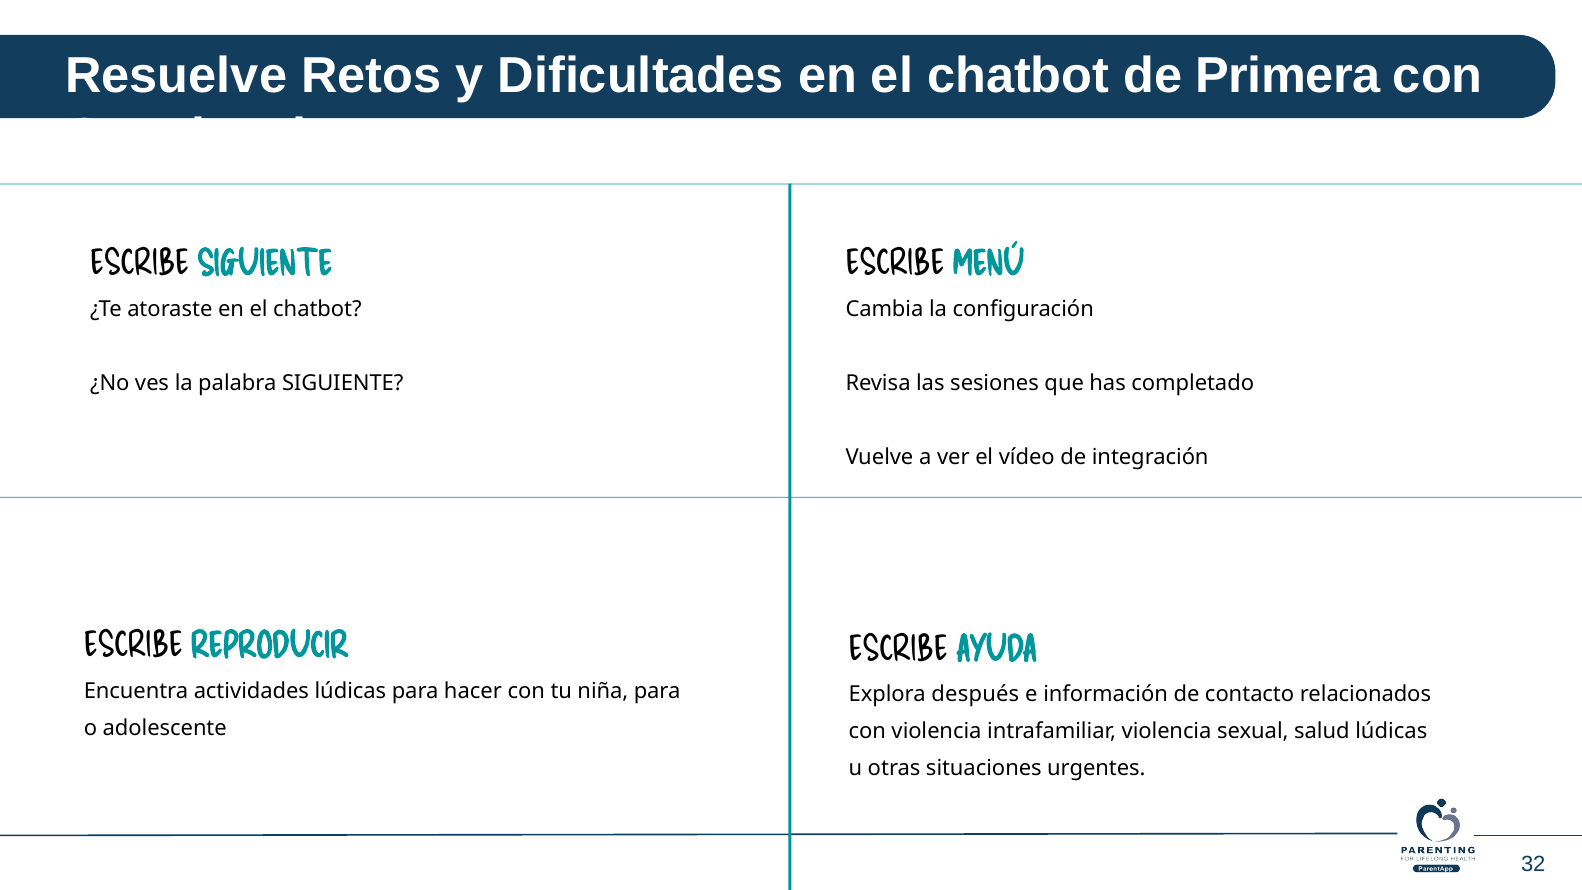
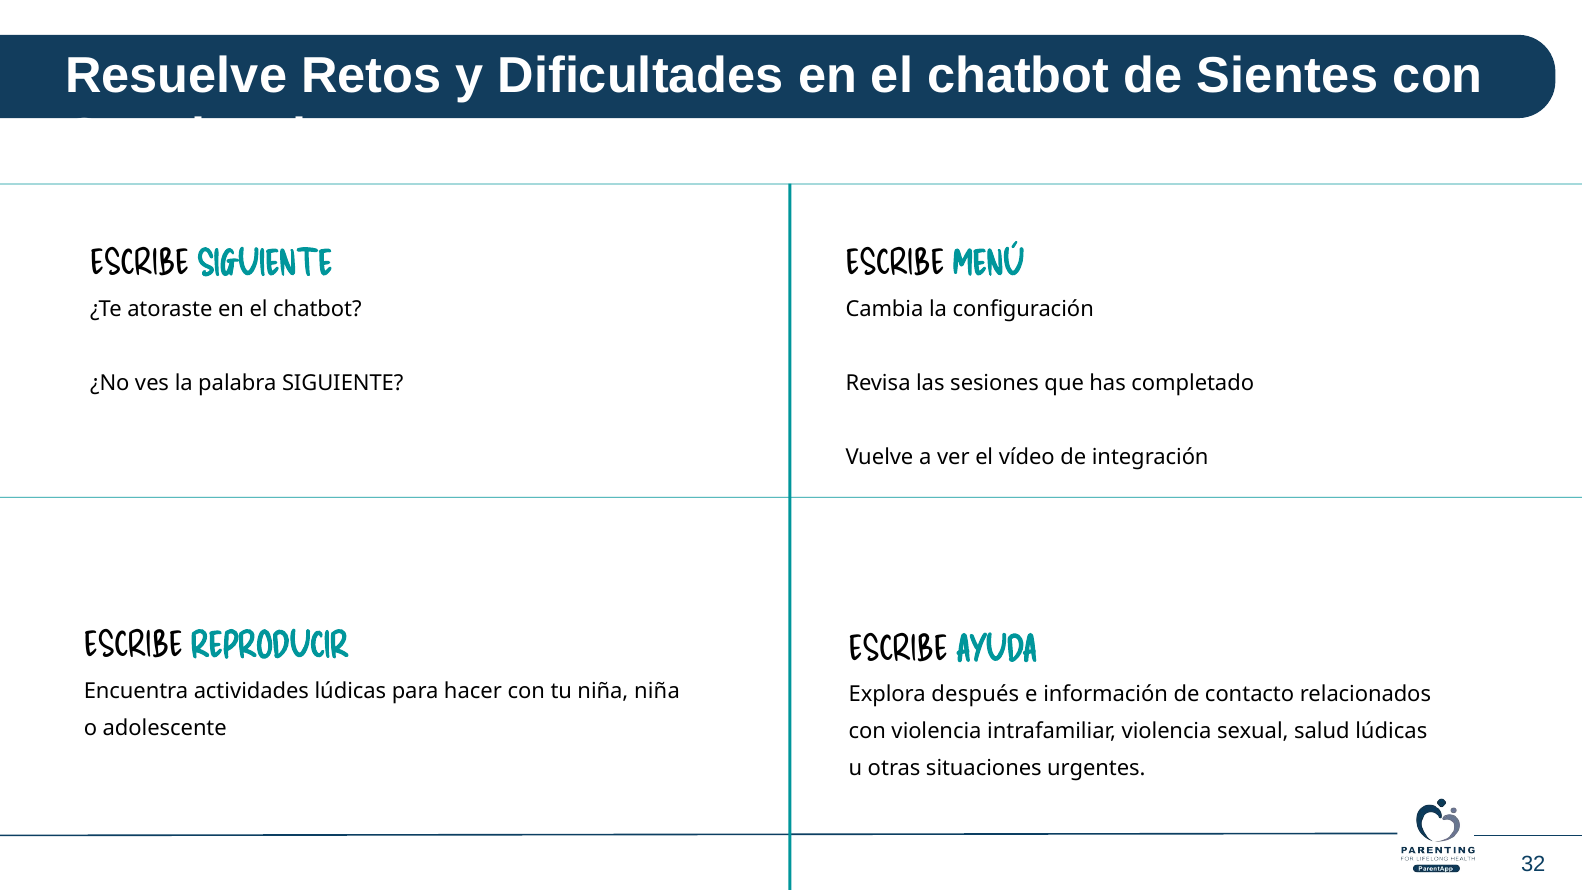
Primera: Primera -> Sientes
niña para: para -> niña
